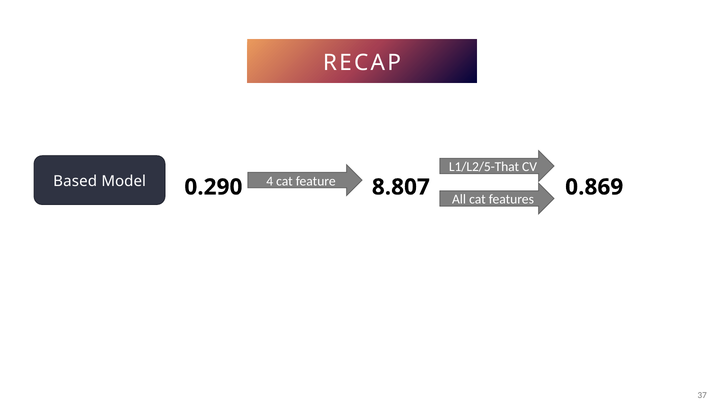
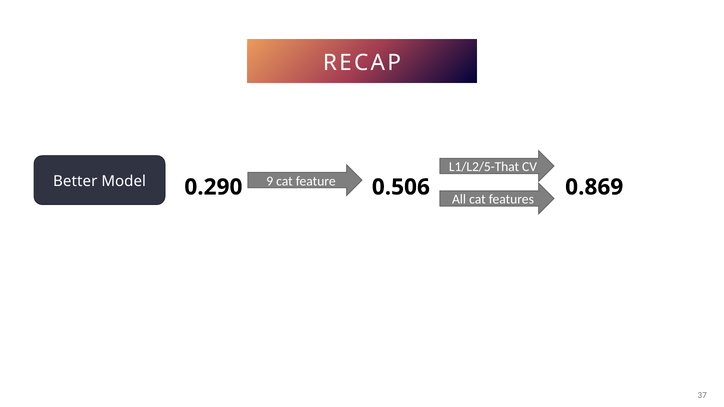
Based: Based -> Better
4: 4 -> 9
8.807: 8.807 -> 0.506
